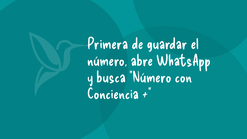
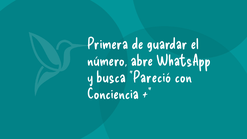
busca Número: Número -> Pareció
